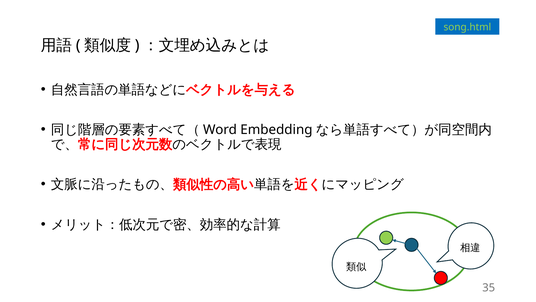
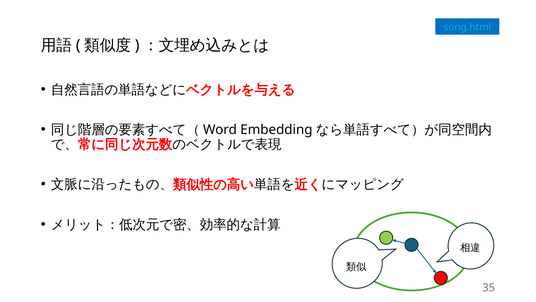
song.html colour: light green -> light blue
